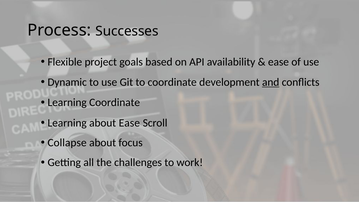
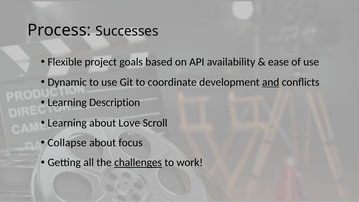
Learning Coordinate: Coordinate -> Description
about Ease: Ease -> Love
challenges underline: none -> present
